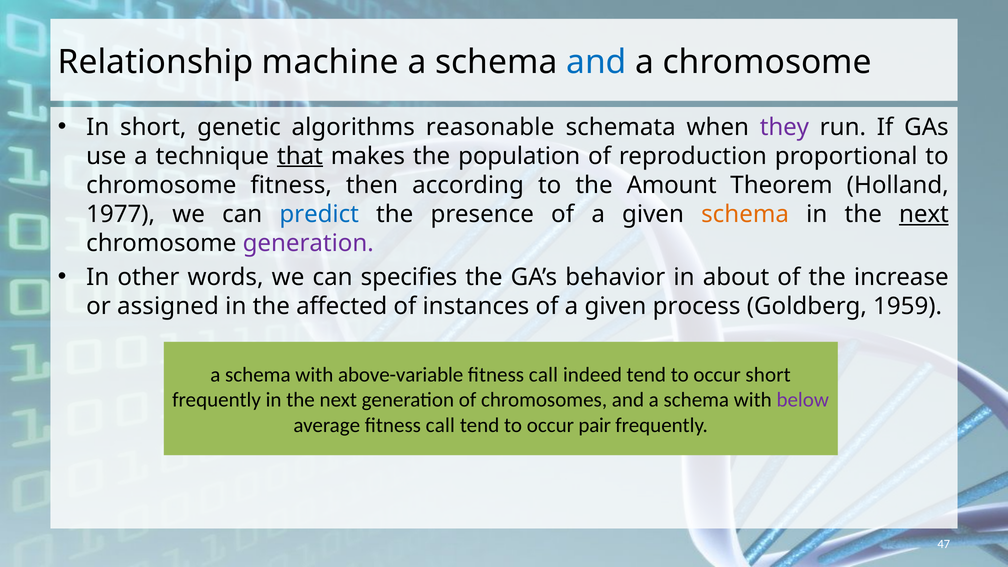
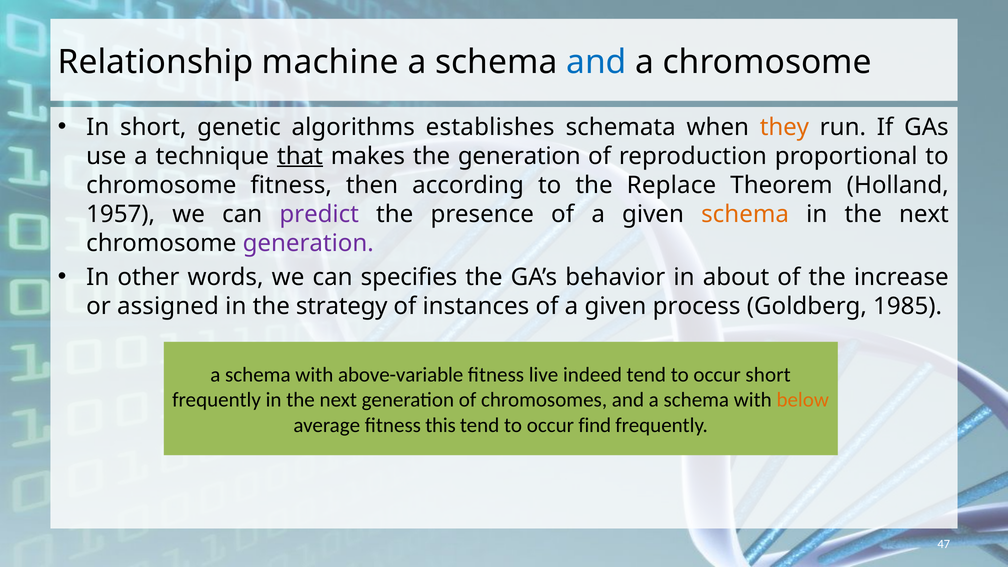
reasonable: reasonable -> establishes
they colour: purple -> orange
the population: population -> generation
Amount: Amount -> Replace
1977: 1977 -> 1957
predict colour: blue -> purple
next at (924, 214) underline: present -> none
affected: affected -> strategy
1959: 1959 -> 1985
call at (543, 375): call -> live
below colour: purple -> orange
average fitness call: call -> this
pair: pair -> find
